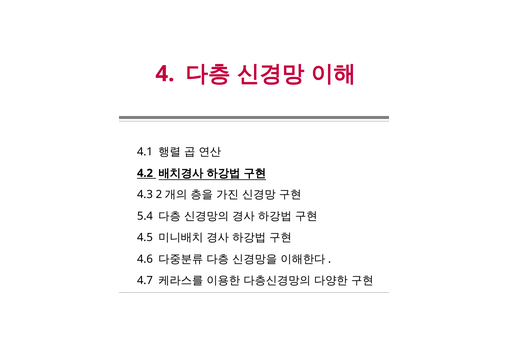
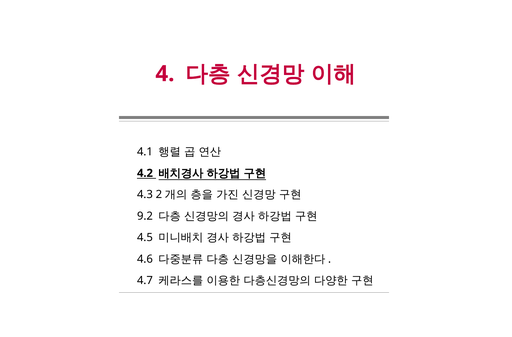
5.4: 5.4 -> 9.2
